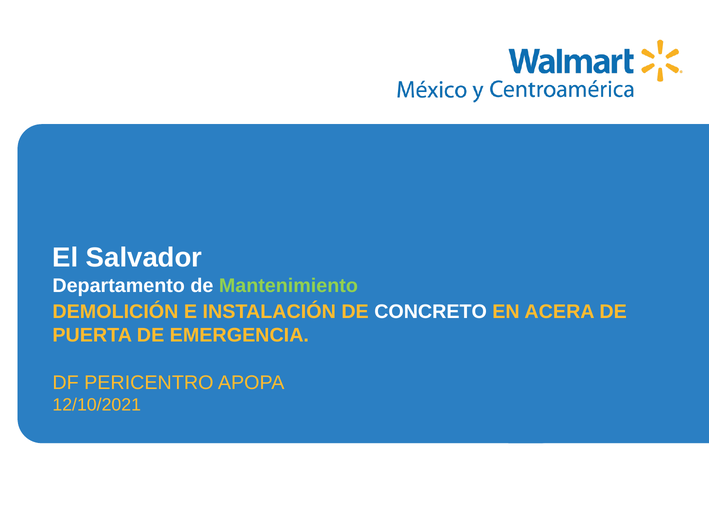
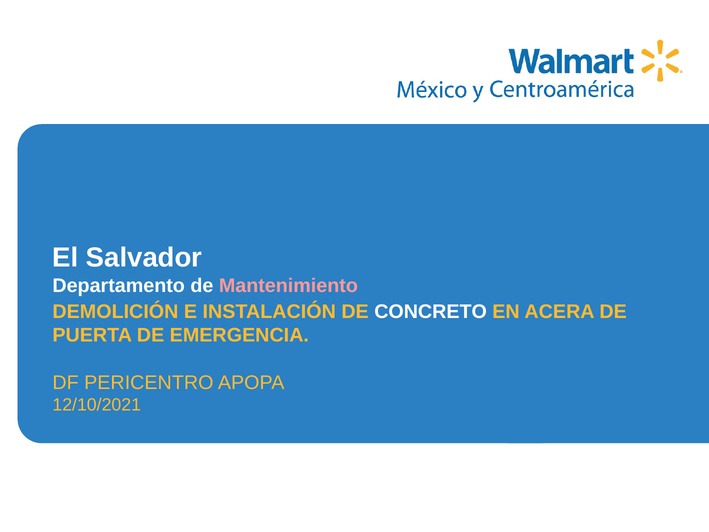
Mantenimiento colour: light green -> pink
